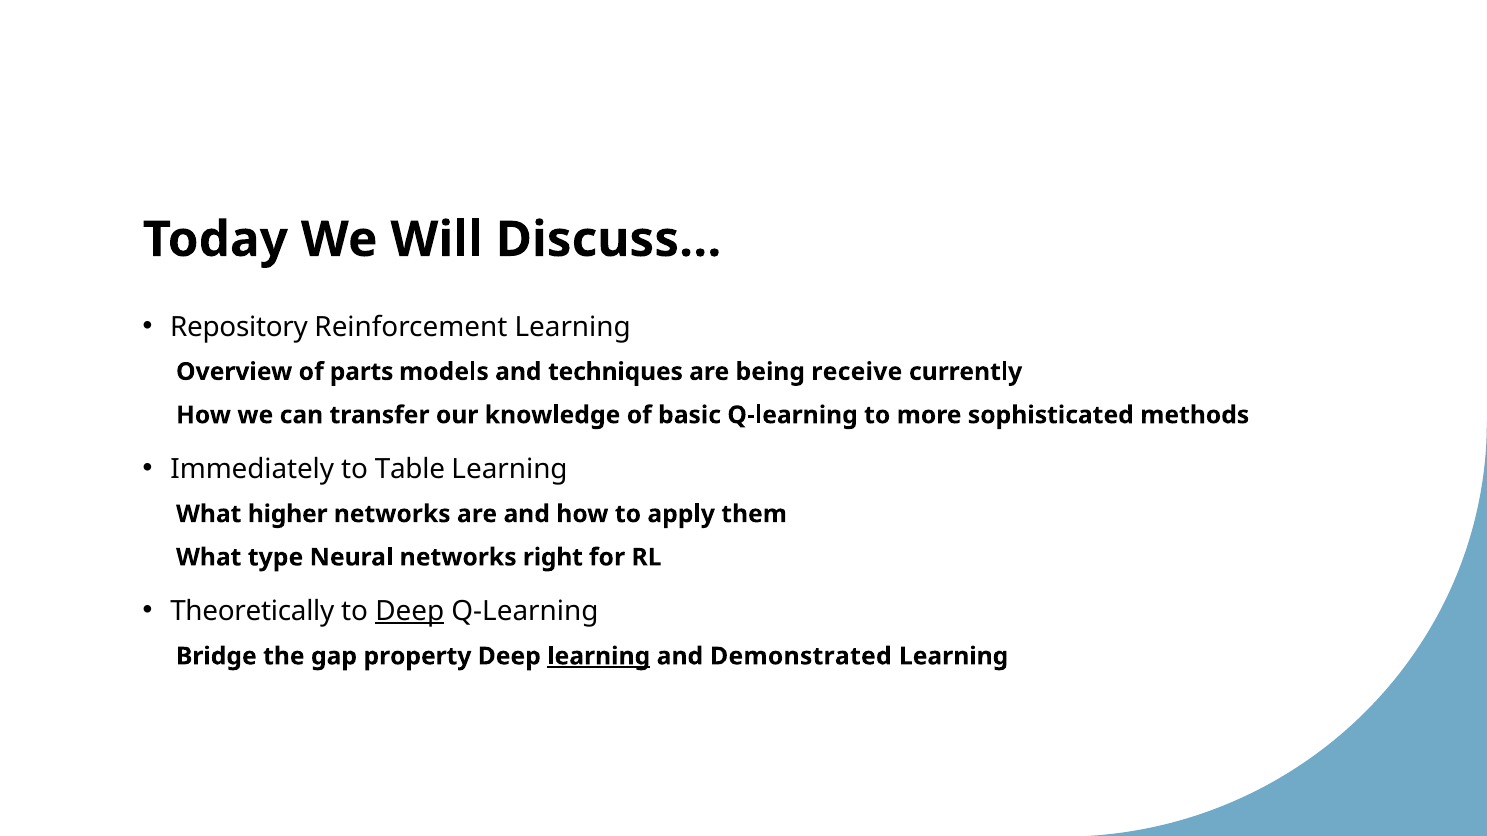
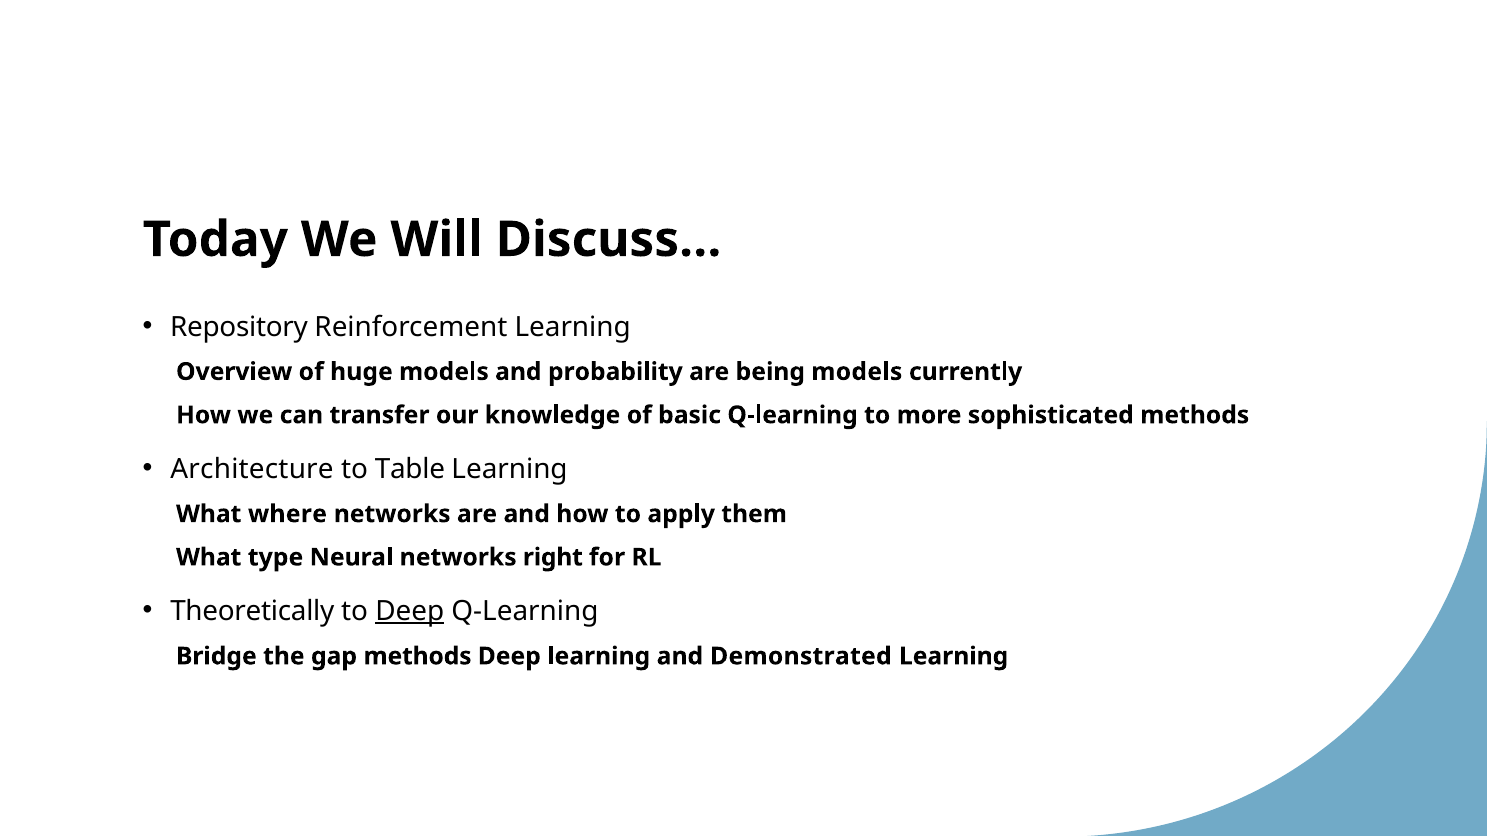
parts: parts -> huge
techniques: techniques -> probability
being receive: receive -> models
Immediately: Immediately -> Architecture
higher: higher -> where
gap property: property -> methods
learning at (599, 657) underline: present -> none
